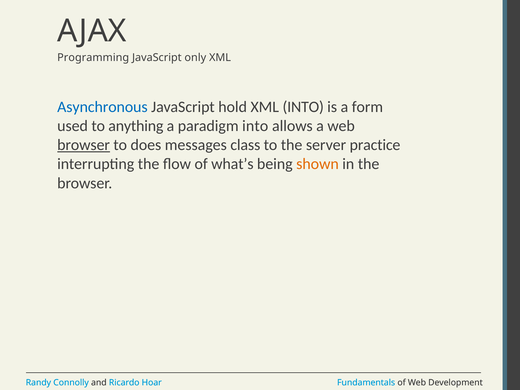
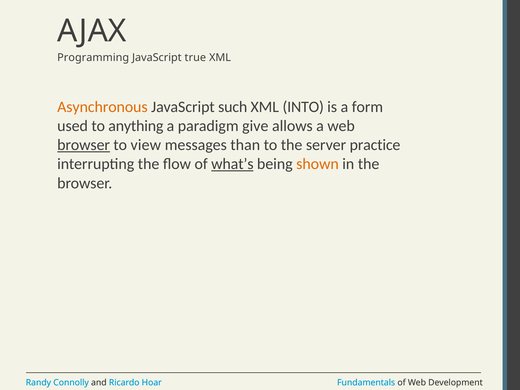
only: only -> true
Asynchronous colour: blue -> orange
hold: hold -> such
paradigm into: into -> give
does: does -> view
class: class -> than
what’s underline: none -> present
